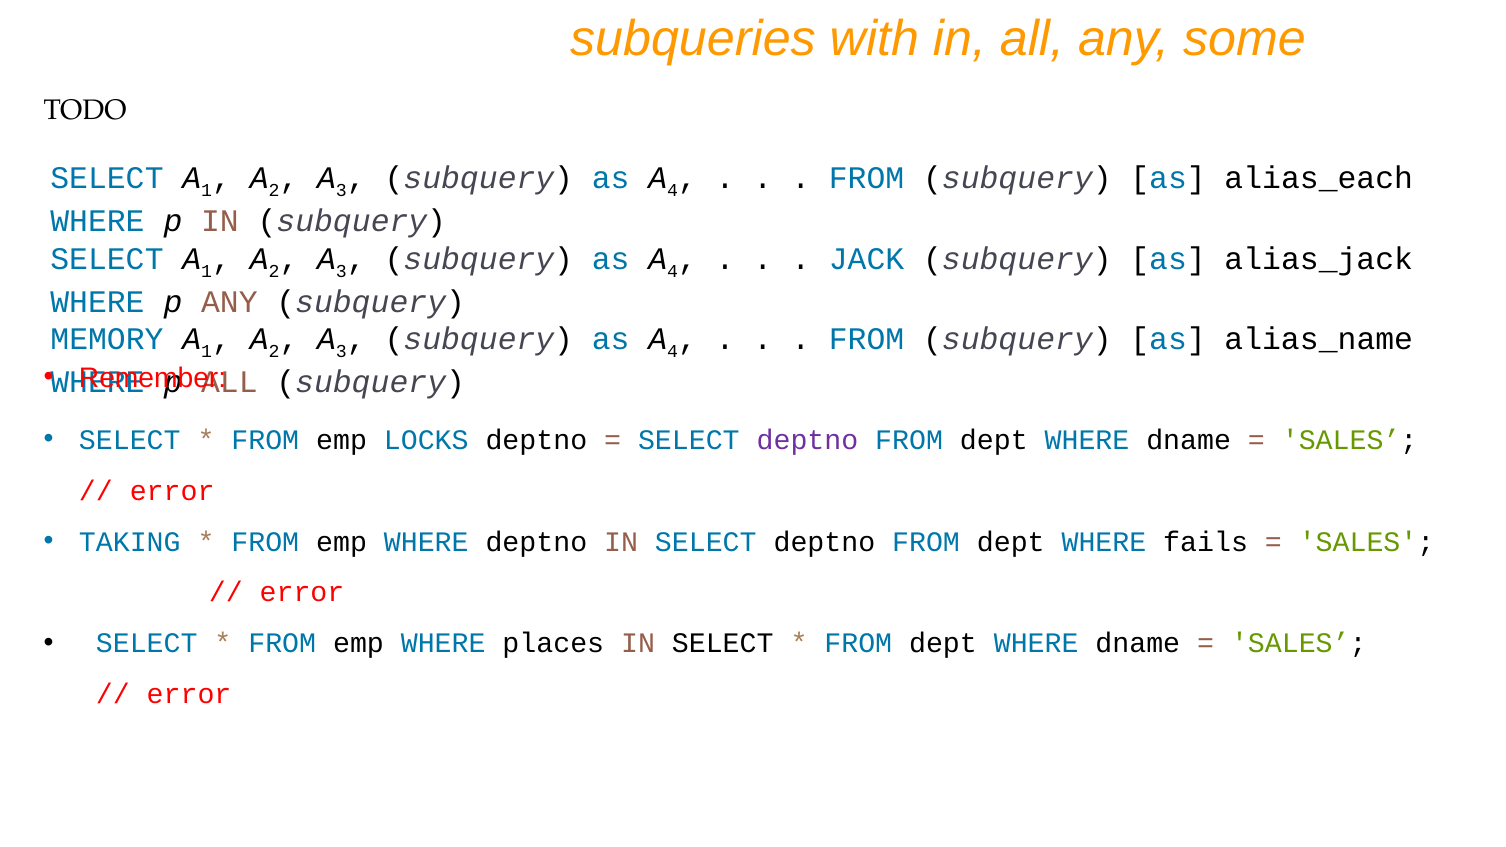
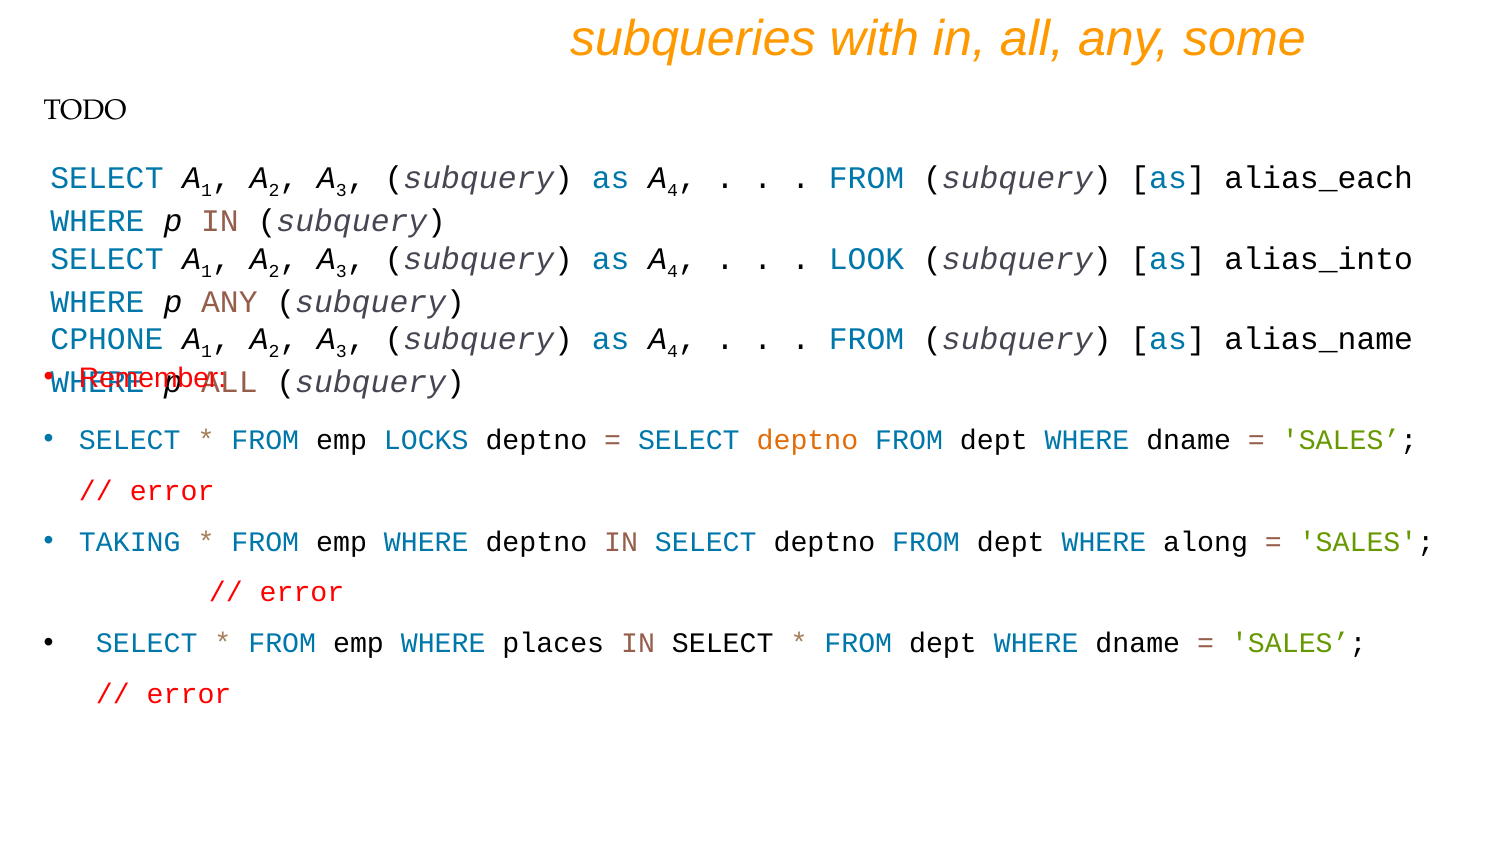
JACK: JACK -> LOOK
alias_jack: alias_jack -> alias_into
MEMORY: MEMORY -> CPHONE
deptno at (807, 440) colour: purple -> orange
fails: fails -> along
